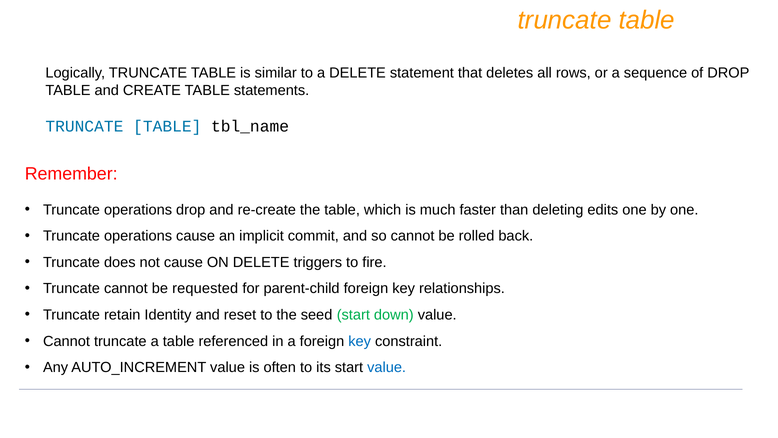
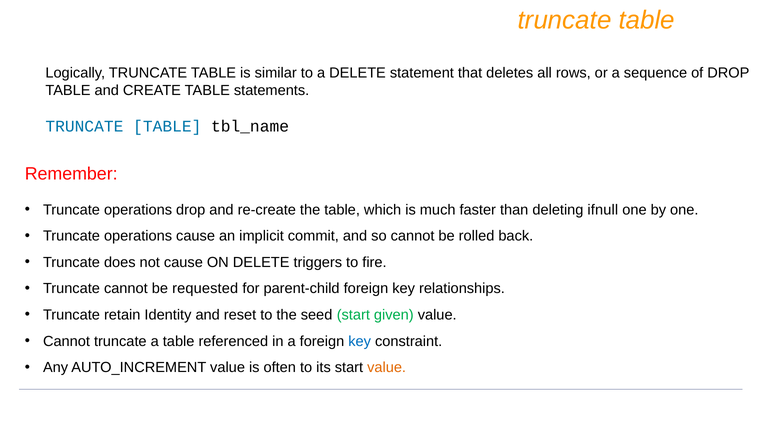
edits: edits -> ifnull
down: down -> given
value at (387, 367) colour: blue -> orange
